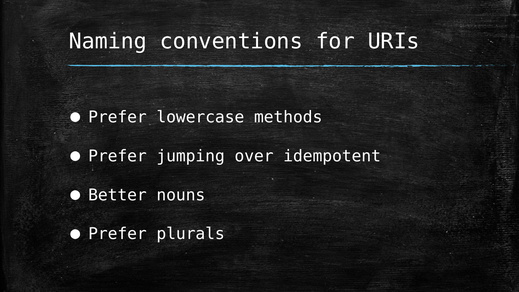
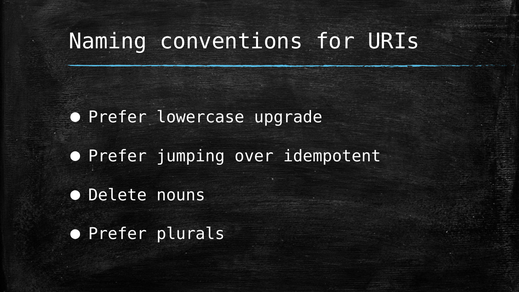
methods: methods -> upgrade
Better: Better -> Delete
